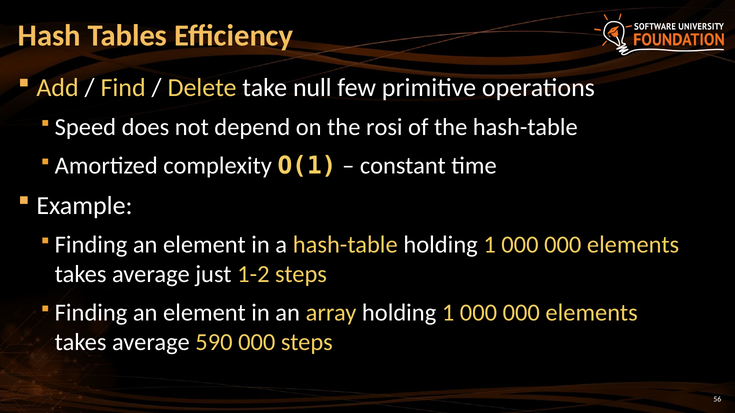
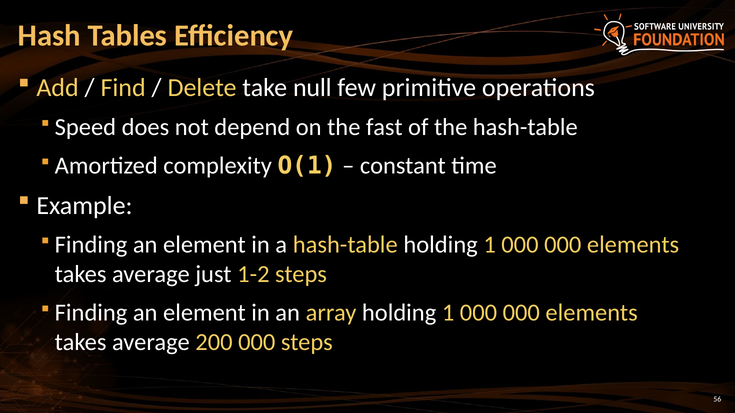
rosi: rosi -> fast
590: 590 -> 200
